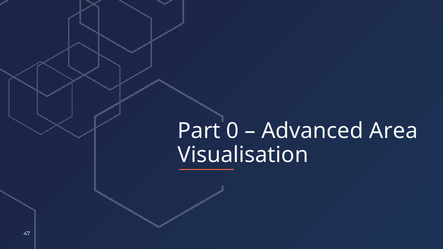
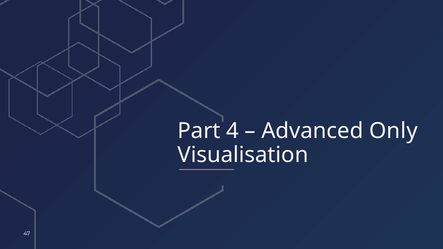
0: 0 -> 4
Area: Area -> Only
